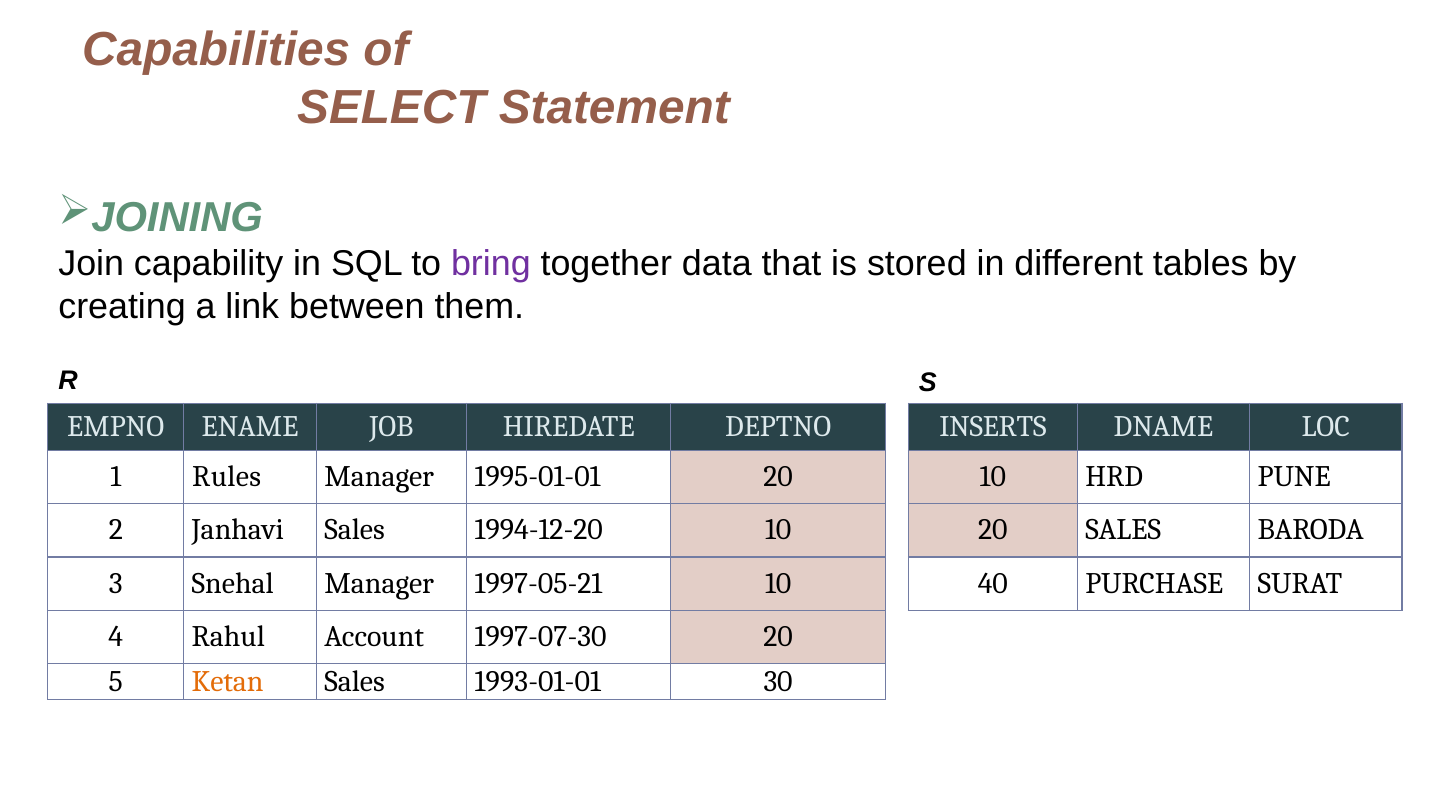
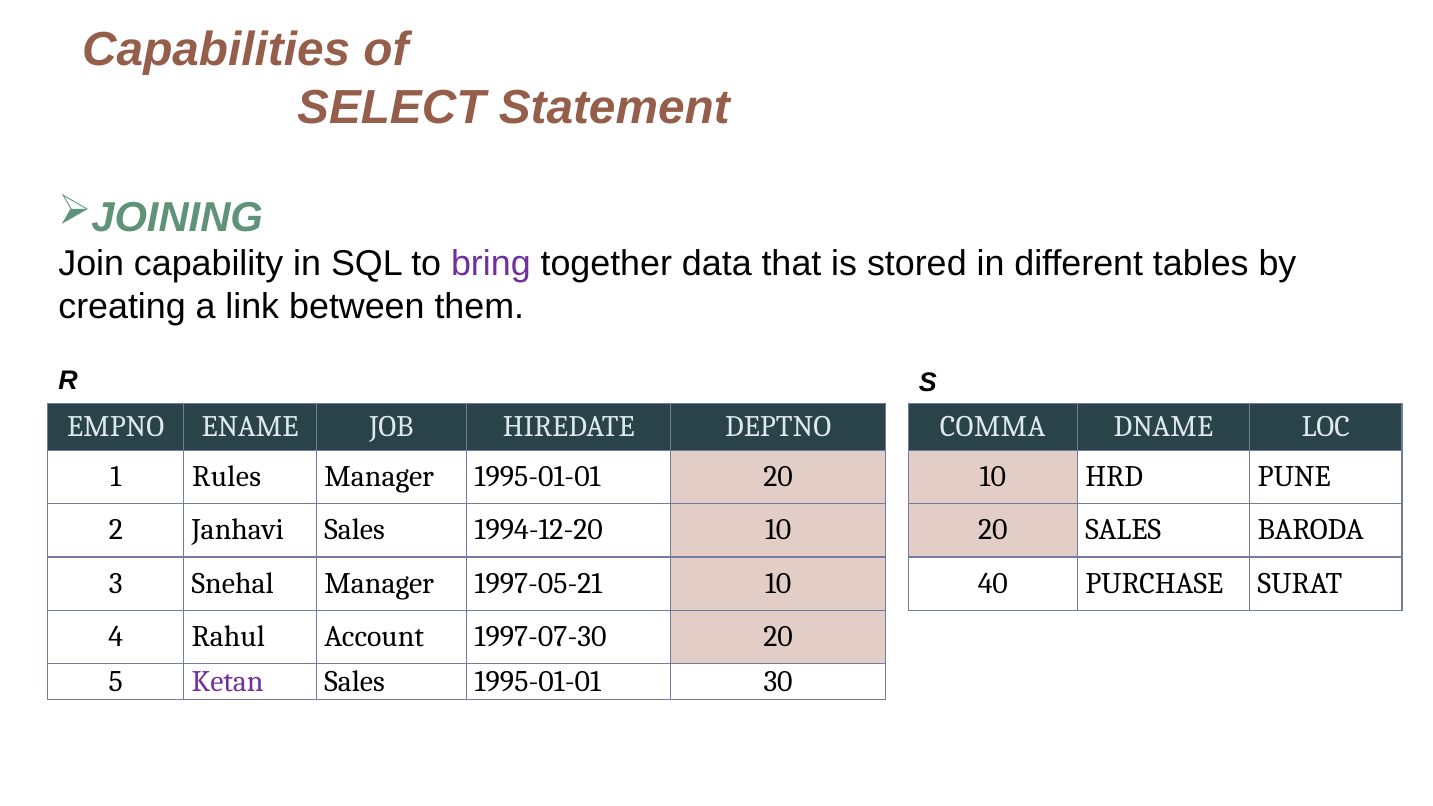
INSERTS: INSERTS -> COMMA
Ketan colour: orange -> purple
Sales 1993-01-01: 1993-01-01 -> 1995-01-01
